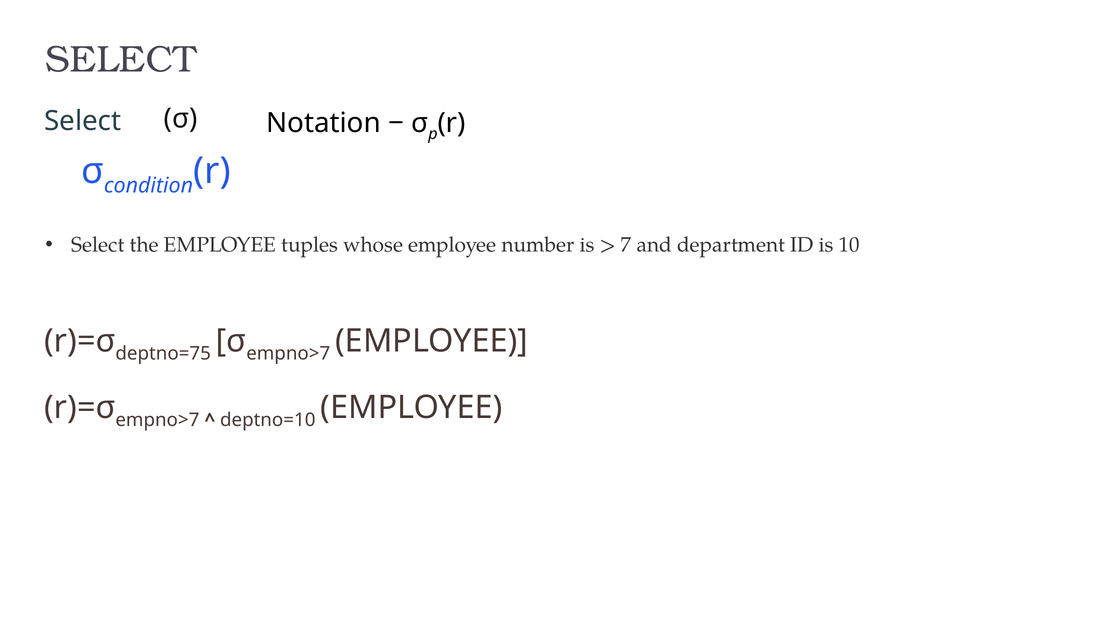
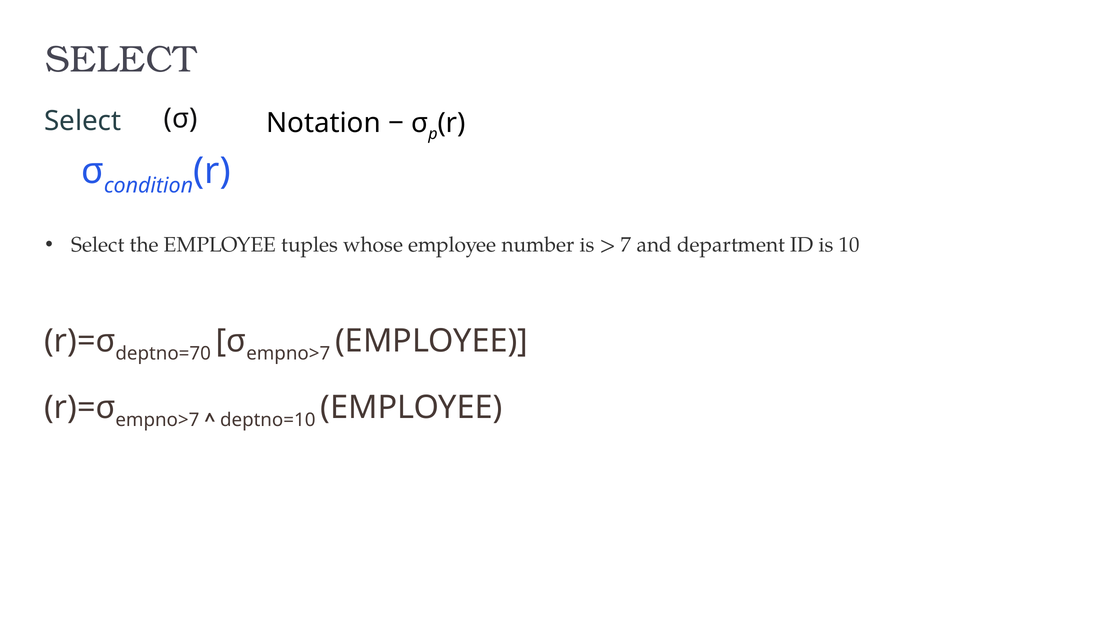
deptno=75: deptno=75 -> deptno=70
